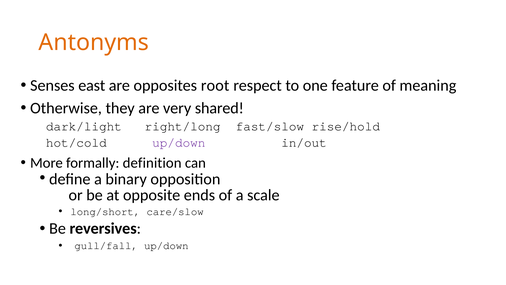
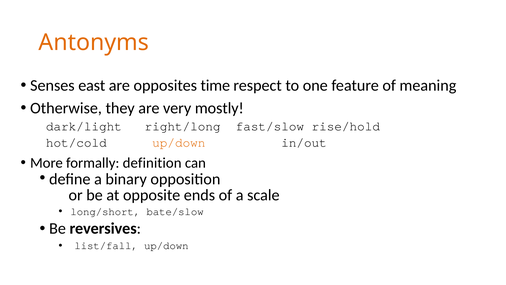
root: root -> time
shared: shared -> mostly
up/down at (179, 143) colour: purple -> orange
care/slow: care/slow -> bate/slow
gull/fall: gull/fall -> list/fall
